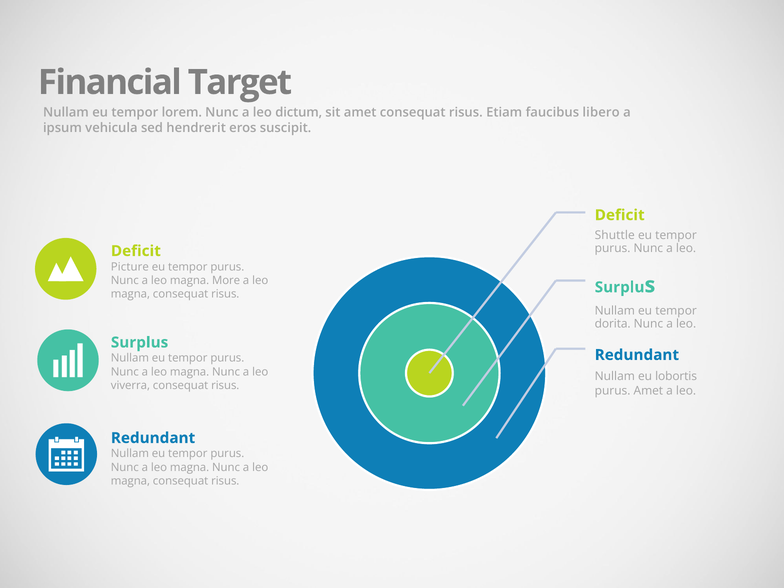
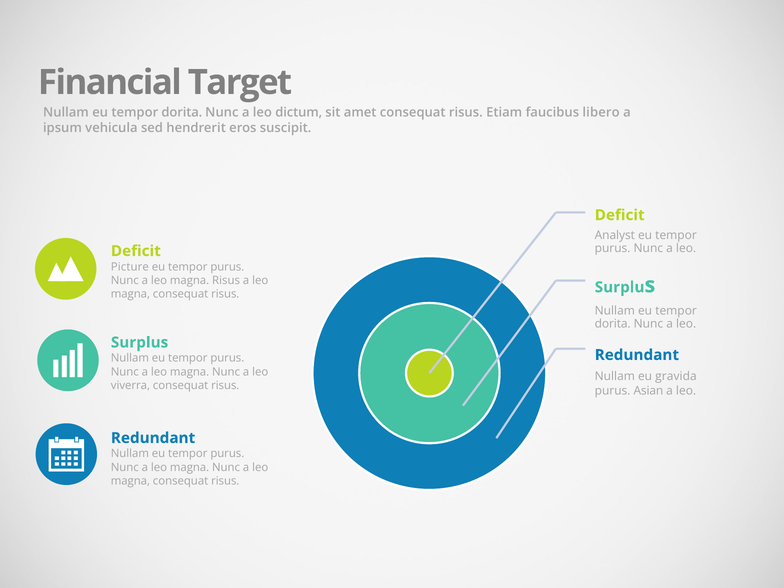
lorem at (182, 112): lorem -> dorita
Shuttle: Shuttle -> Analyst
magna More: More -> Risus
lobortis: lobortis -> gravida
purus Amet: Amet -> Asian
